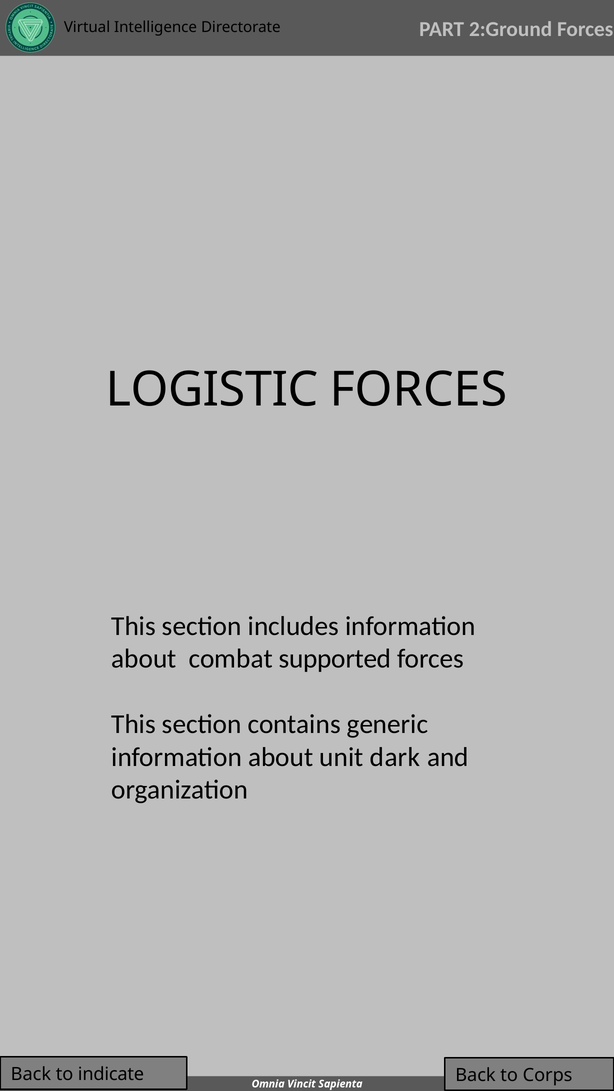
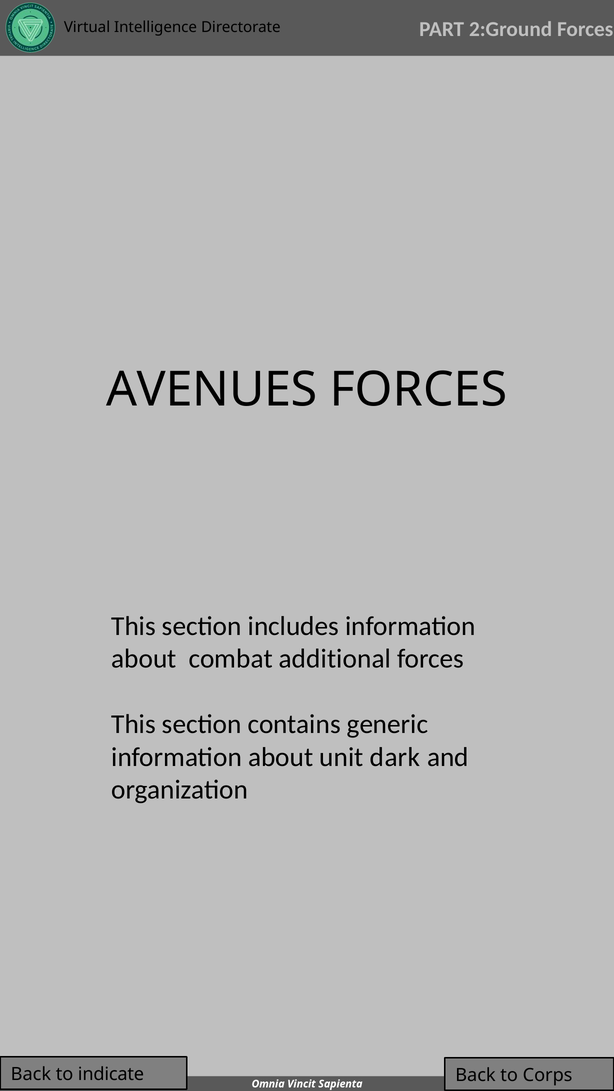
LOGISTIC: LOGISTIC -> AVENUES
supported: supported -> additional
